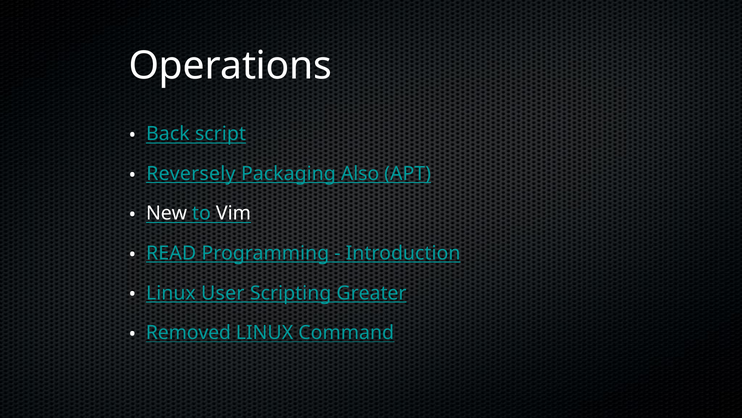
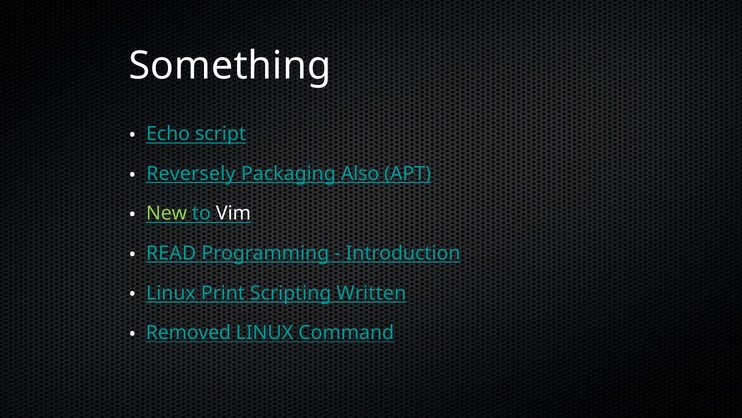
Operations: Operations -> Something
Back: Back -> Echo
New colour: white -> light green
User: User -> Print
Greater: Greater -> Written
